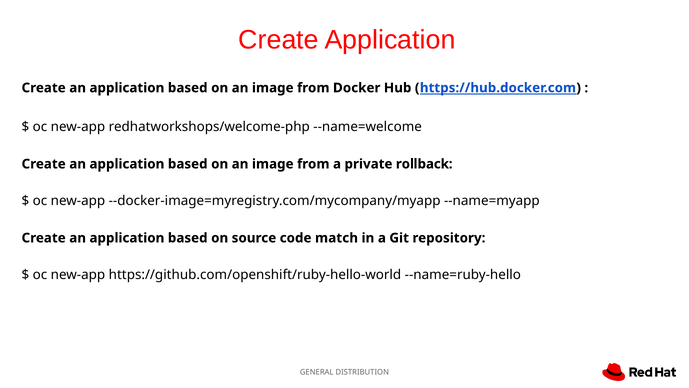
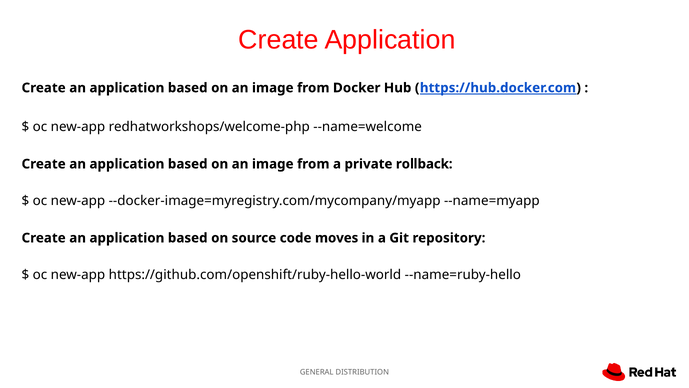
match: match -> moves
